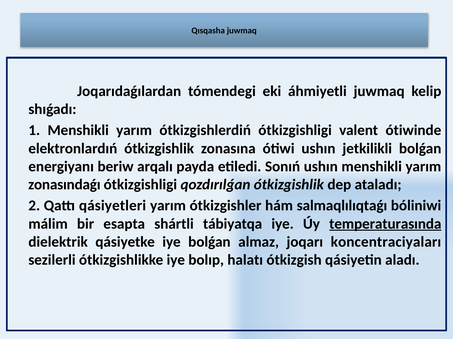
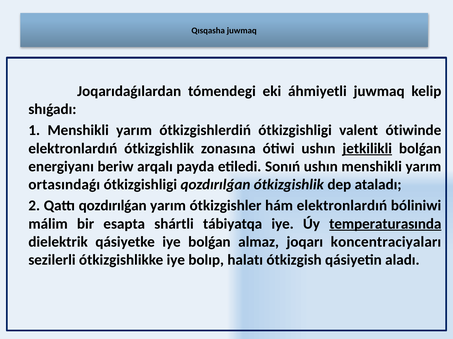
jetkilikli underline: none -> present
zonasındaǵı: zonasındaǵı -> ortasındaǵı
Qattı qásiyetleri: qásiyetleri -> qozdırılǵan
hám salmaqlılıqtaǵı: salmaqlılıqtaǵı -> elektronlardıń
